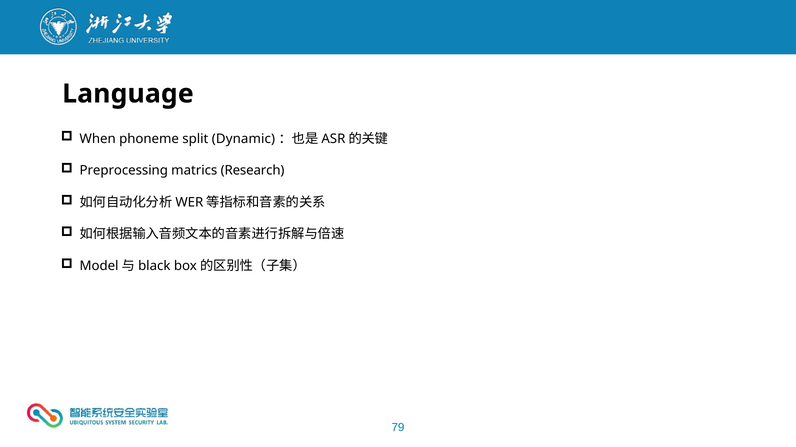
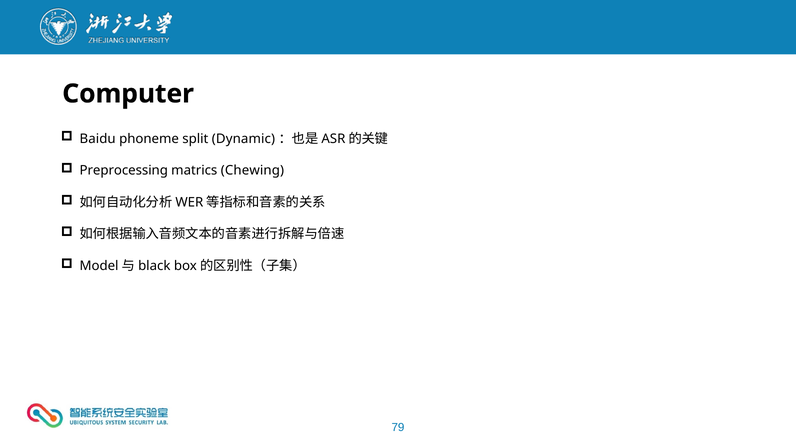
Language: Language -> Computer
When: When -> Baidu
Research: Research -> Chewing
